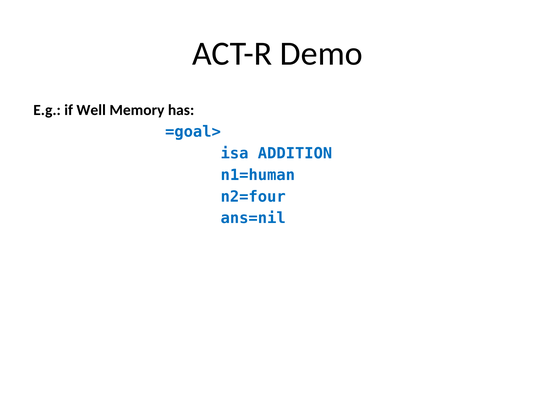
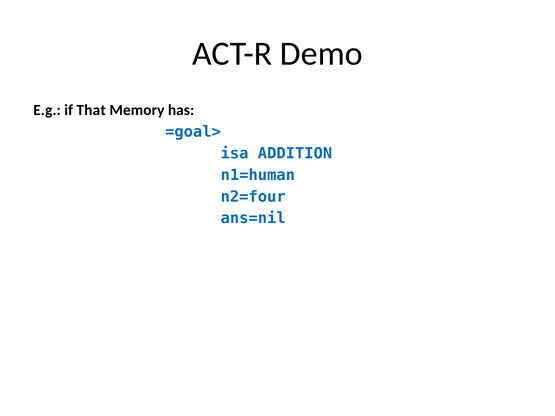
Well: Well -> That
